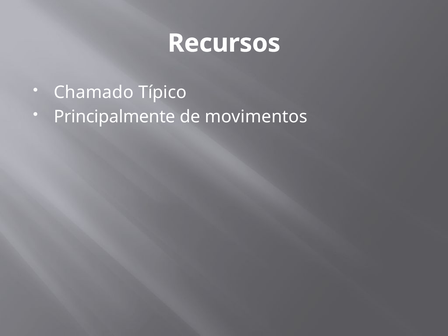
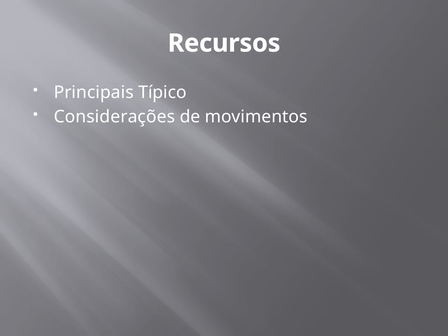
Chamado: Chamado -> Principais
Principalmente: Principalmente -> Considerações
